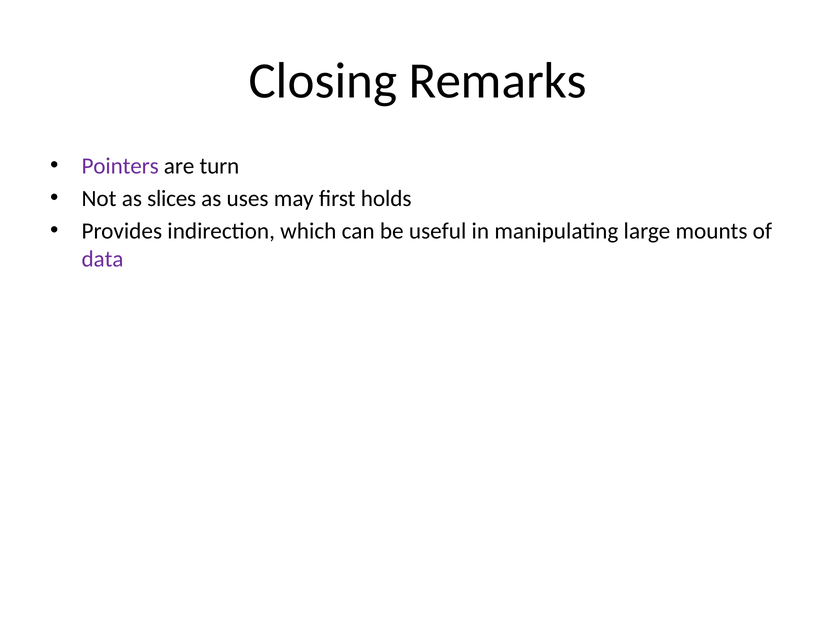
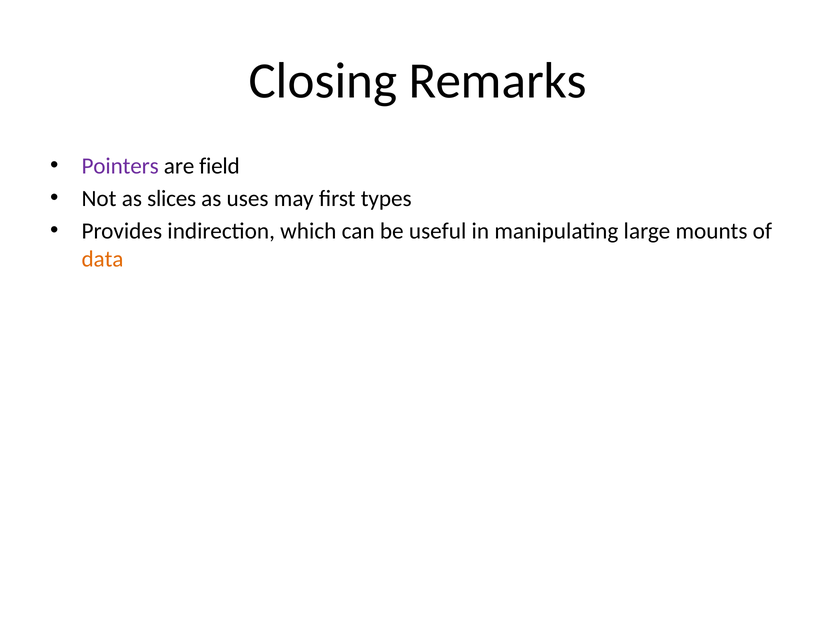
turn: turn -> field
holds: holds -> types
data colour: purple -> orange
